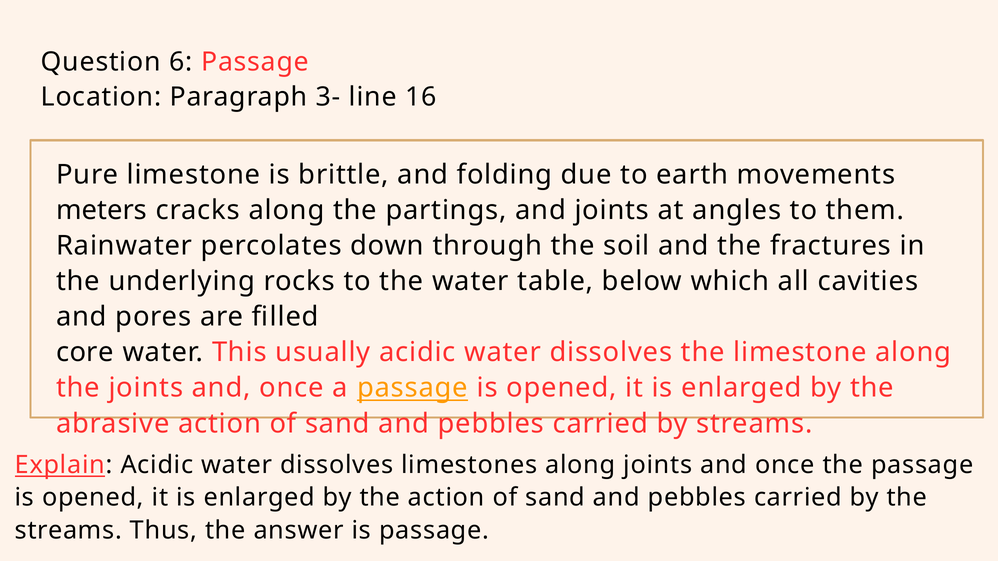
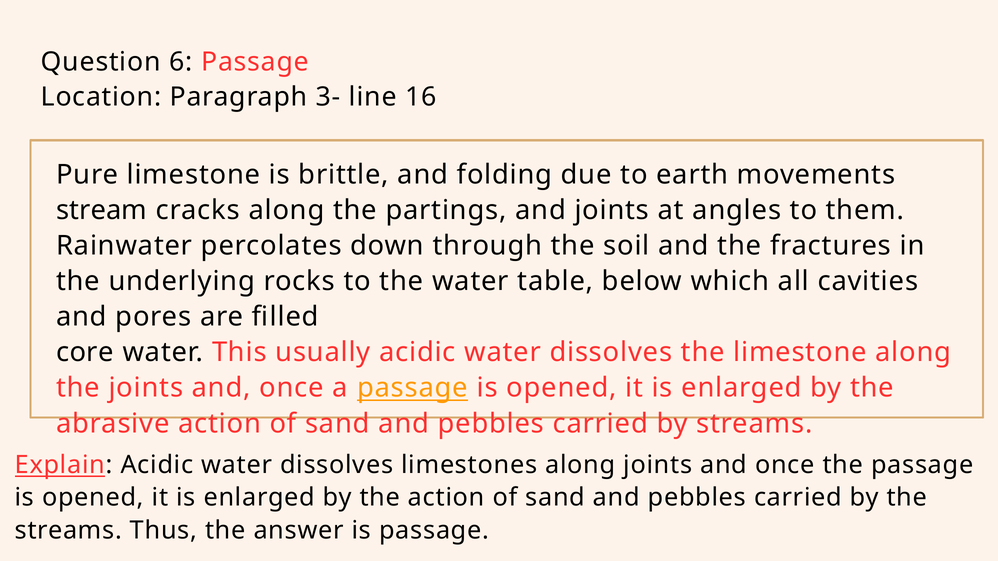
meters: meters -> stream
